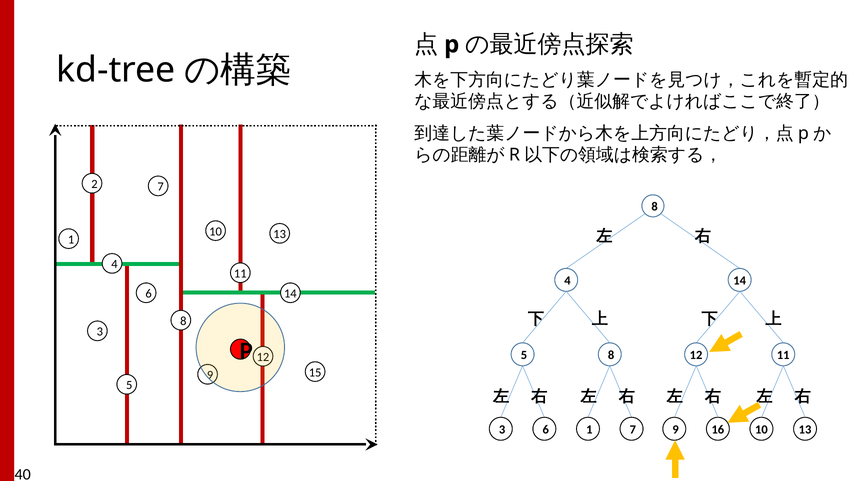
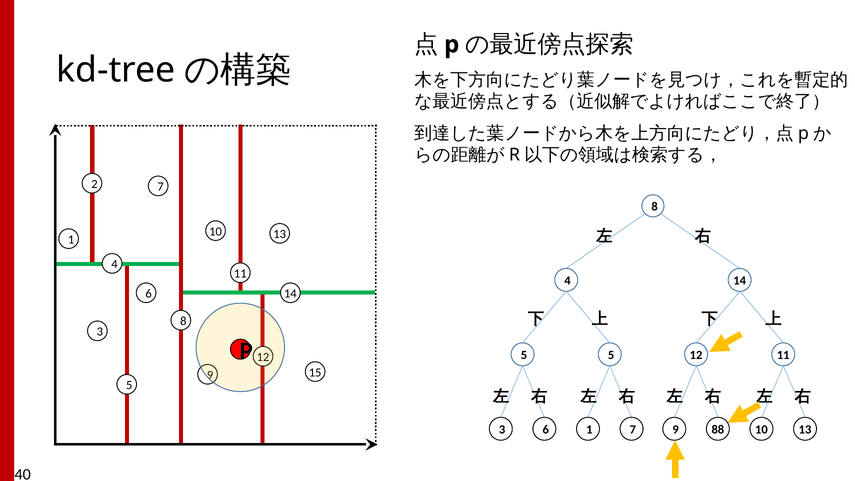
5 8: 8 -> 5
16: 16 -> 88
